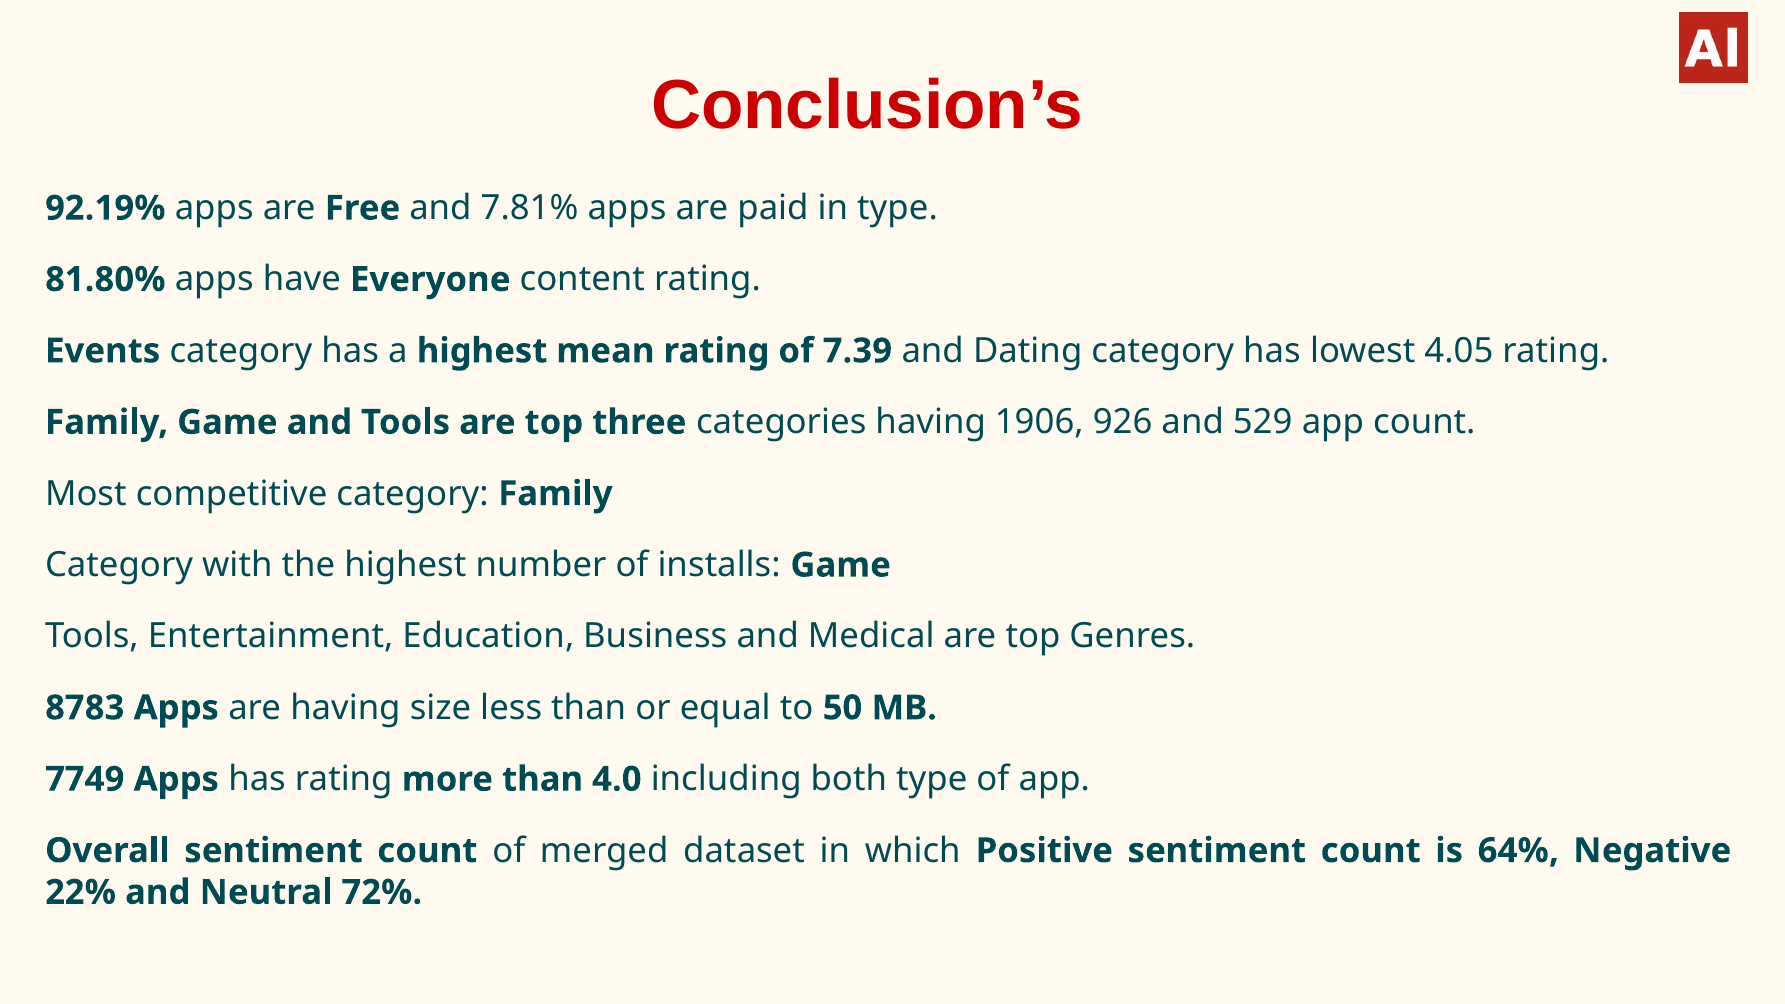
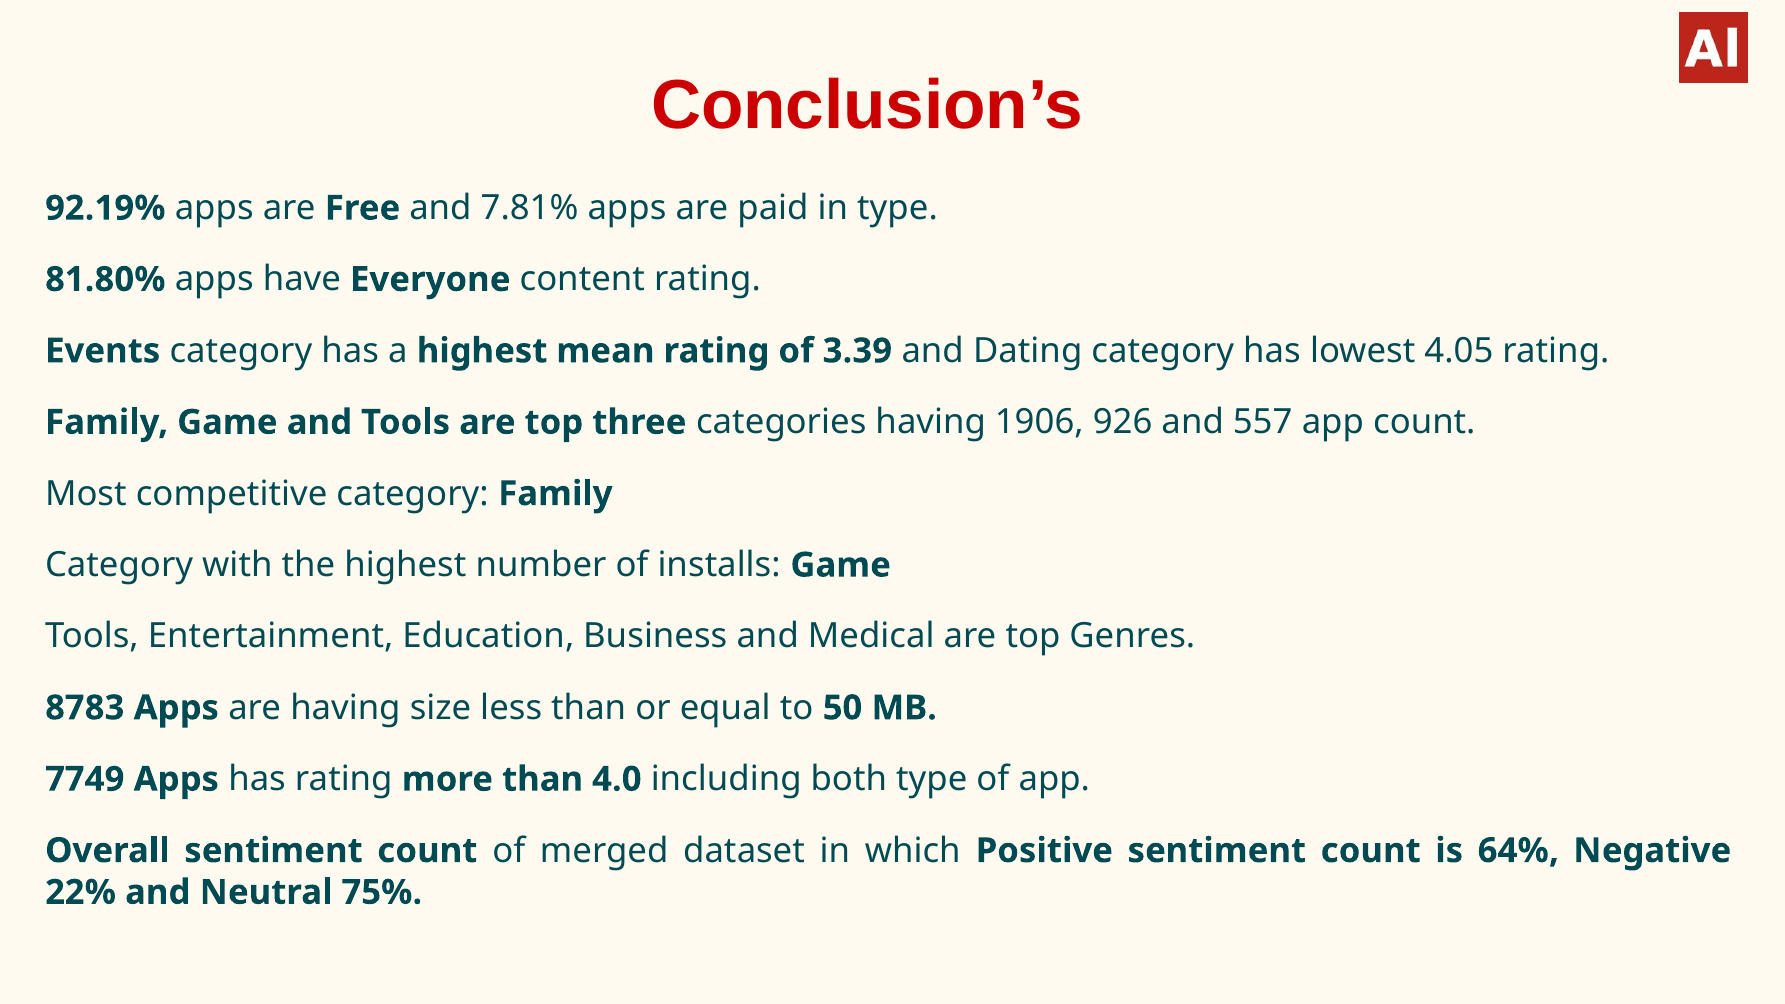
7.39: 7.39 -> 3.39
529: 529 -> 557
72%: 72% -> 75%
